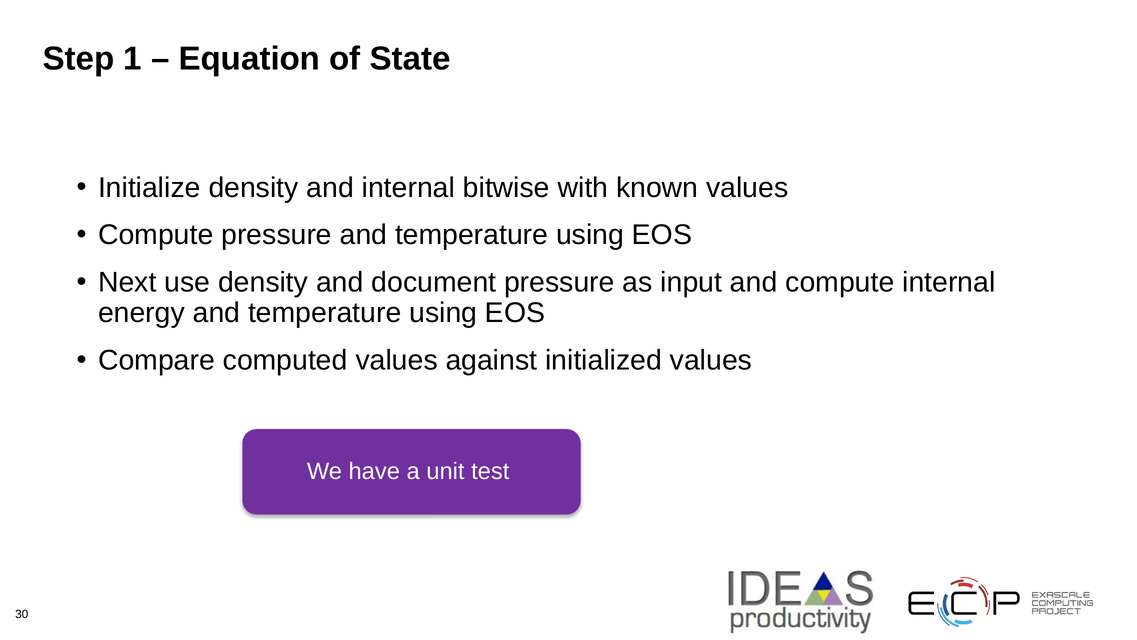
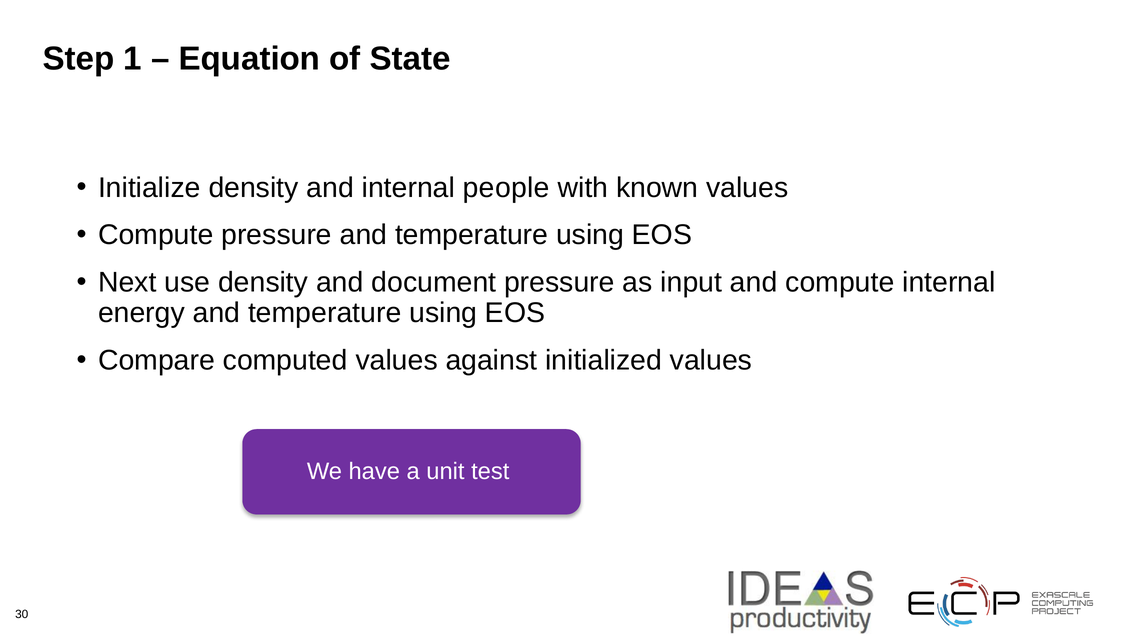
bitwise: bitwise -> people
